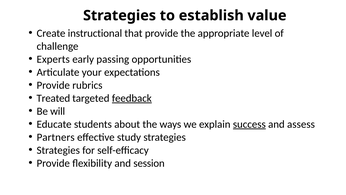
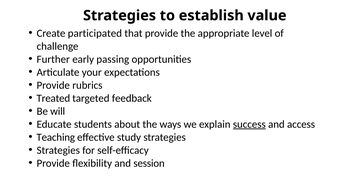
instructional: instructional -> participated
Experts: Experts -> Further
feedback underline: present -> none
assess: assess -> access
Partners: Partners -> Teaching
